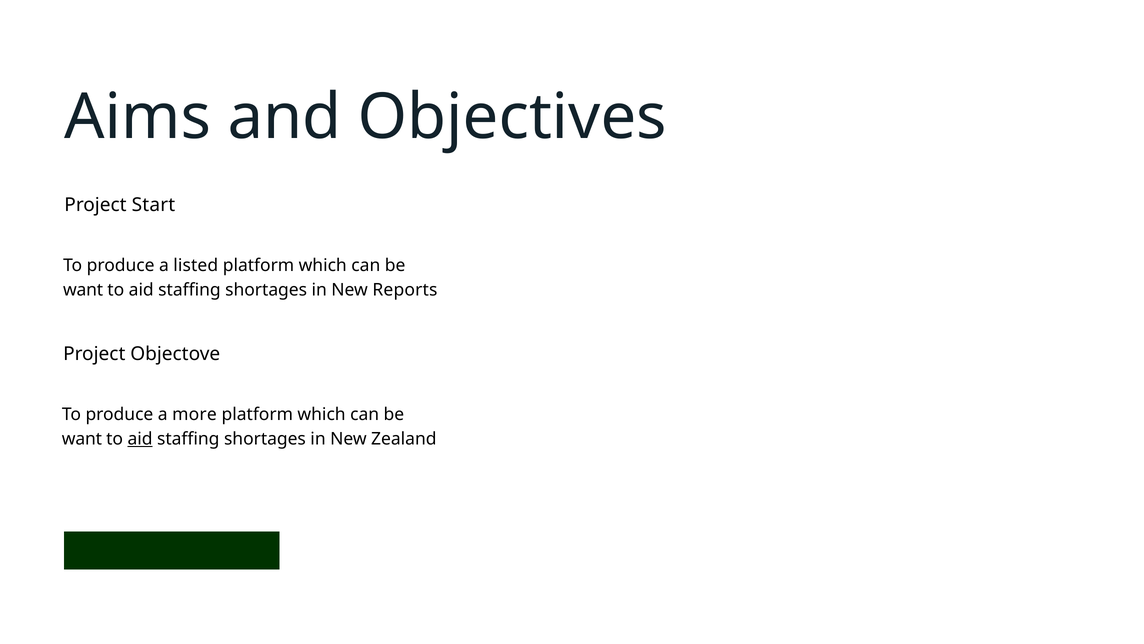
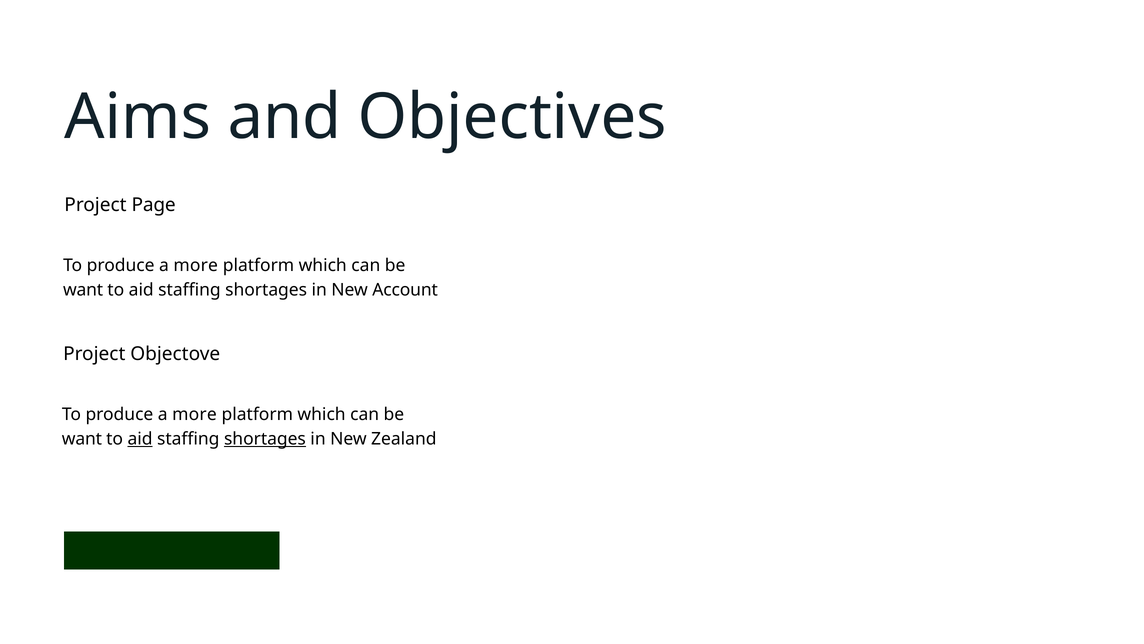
Start: Start -> Page
listed at (196, 265): listed -> more
Reports: Reports -> Account
shortages at (265, 439) underline: none -> present
